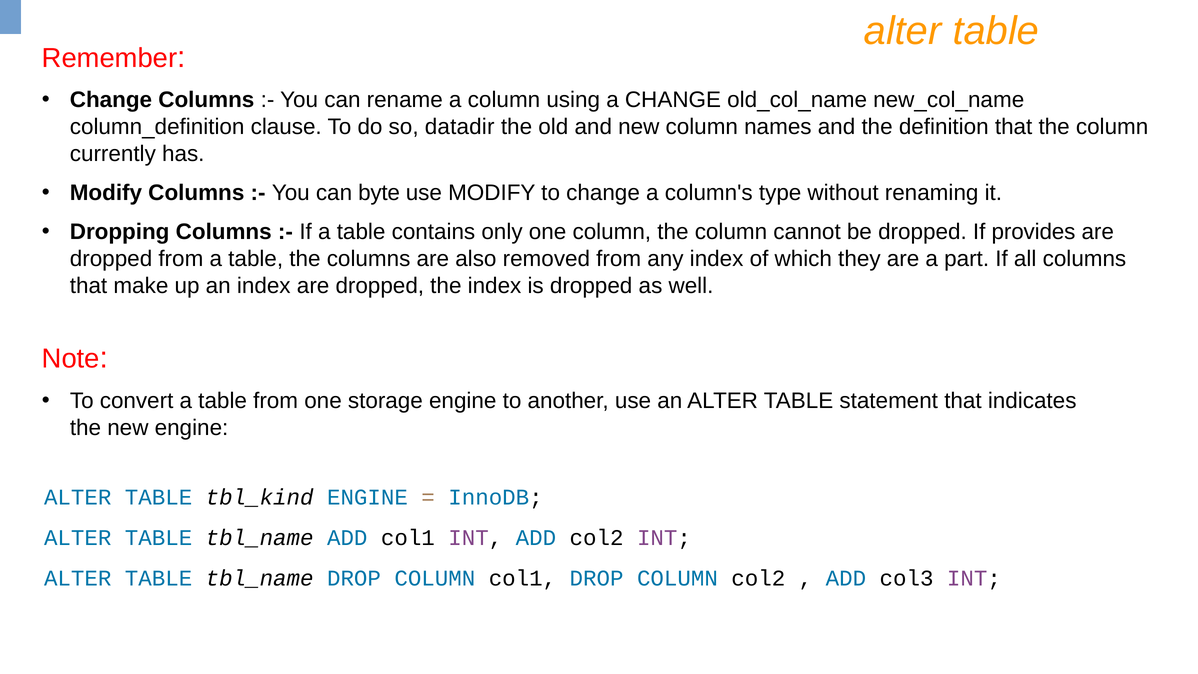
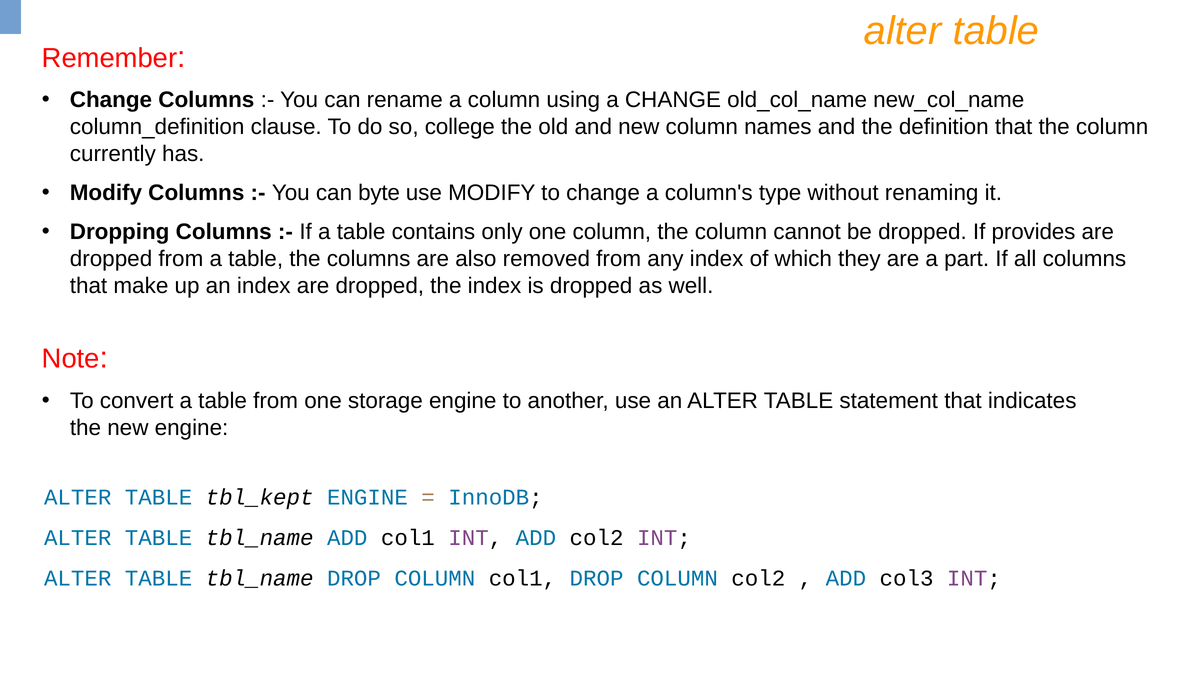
datadir: datadir -> college
tbl_kind: tbl_kind -> tbl_kept
